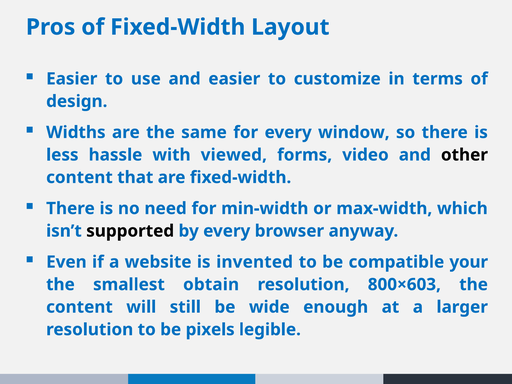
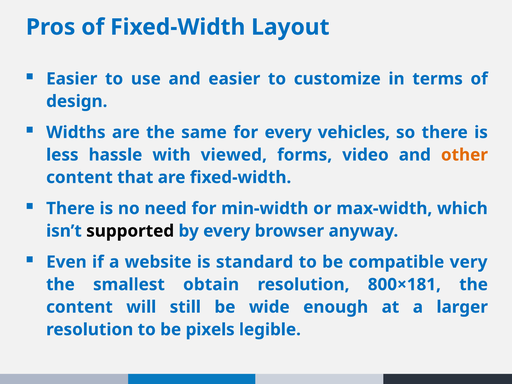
window: window -> vehicles
other colour: black -> orange
invented: invented -> standard
your: your -> very
800×603: 800×603 -> 800×181
